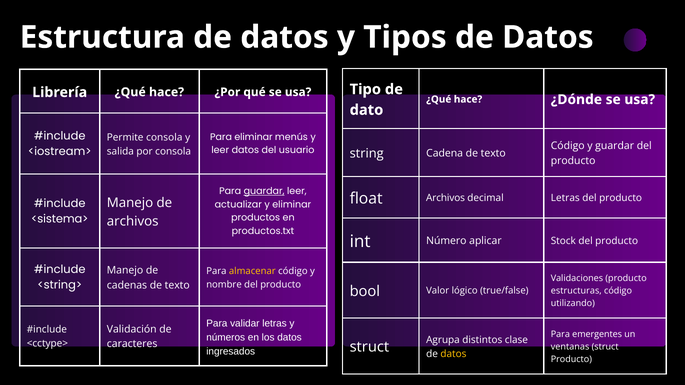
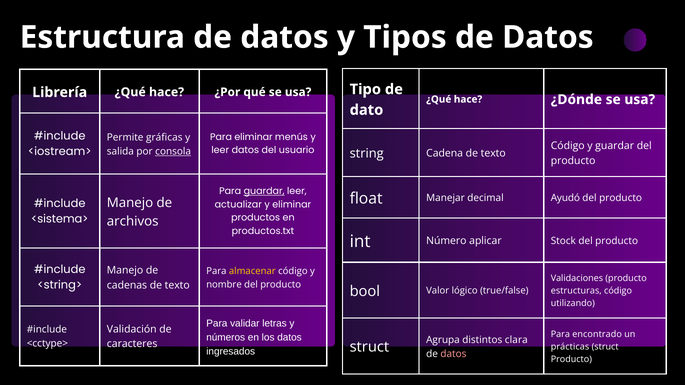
Permite consola: consola -> gráficas
consola at (173, 151) underline: none -> present
float Archivos: Archivos -> Manejar
decimal Letras: Letras -> Ayudó
emergentes: emergentes -> encontrado
clase: clase -> clara
ventanas: ventanas -> prácticas
datos at (453, 354) colour: yellow -> pink
